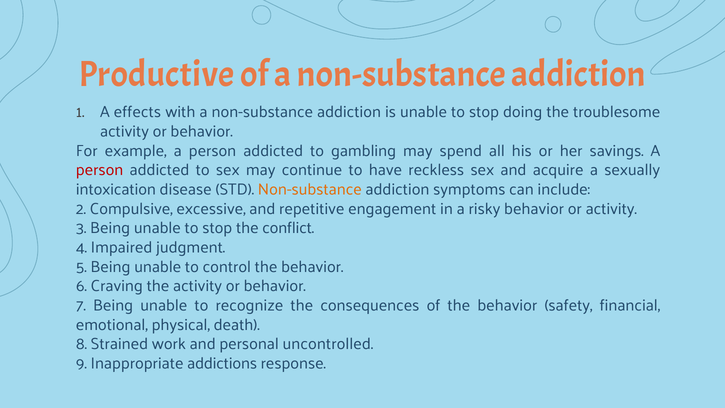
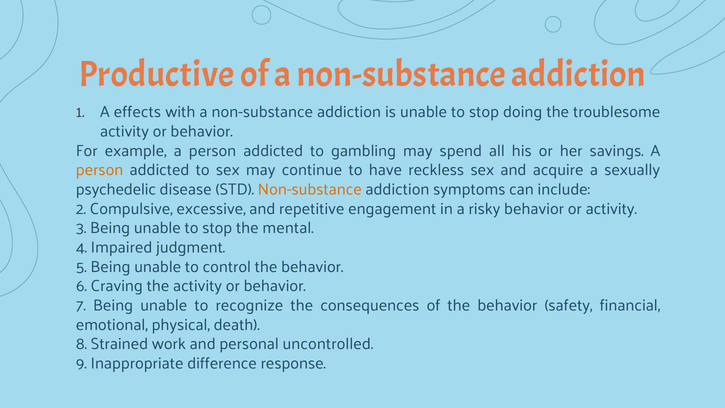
person at (100, 170) colour: red -> orange
intoxication: intoxication -> psychedelic
conflict: conflict -> mental
addictions: addictions -> difference
